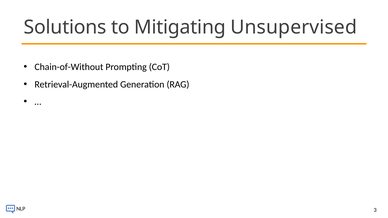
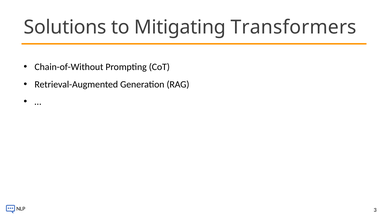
Unsupervised: Unsupervised -> Transformers
